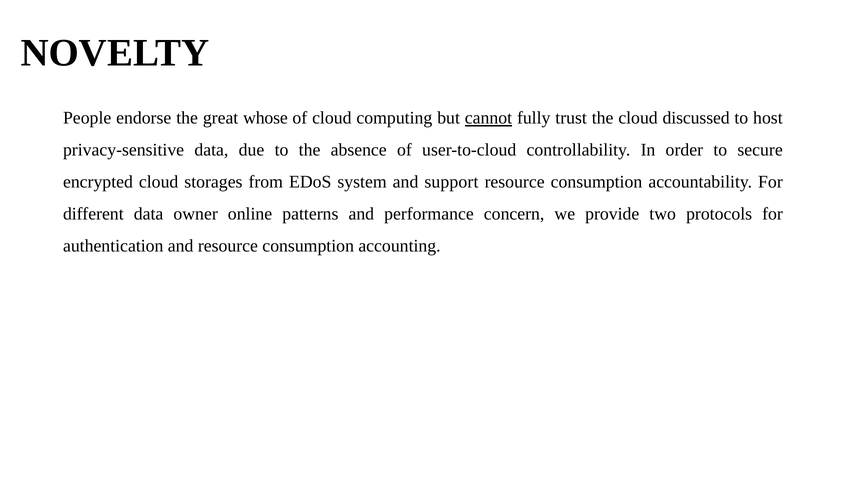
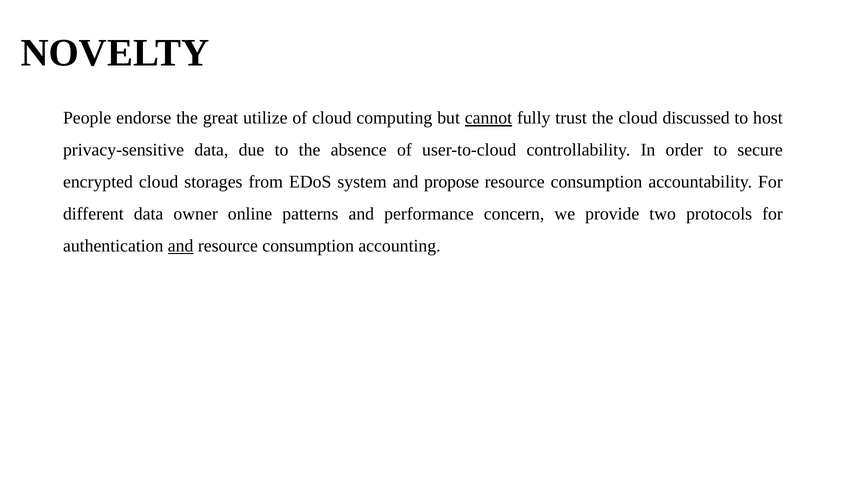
whose: whose -> utilize
support: support -> propose
and at (181, 246) underline: none -> present
